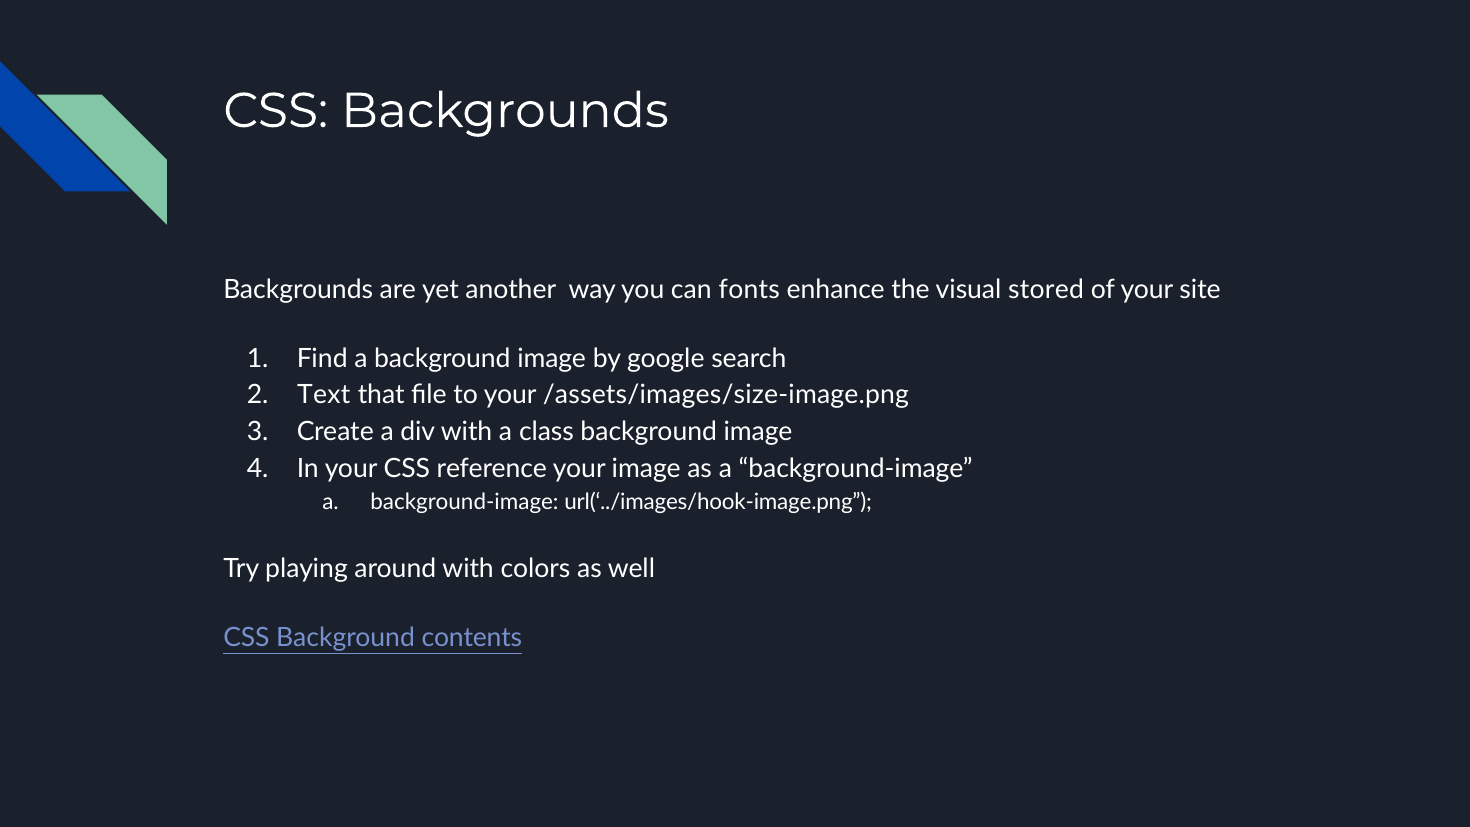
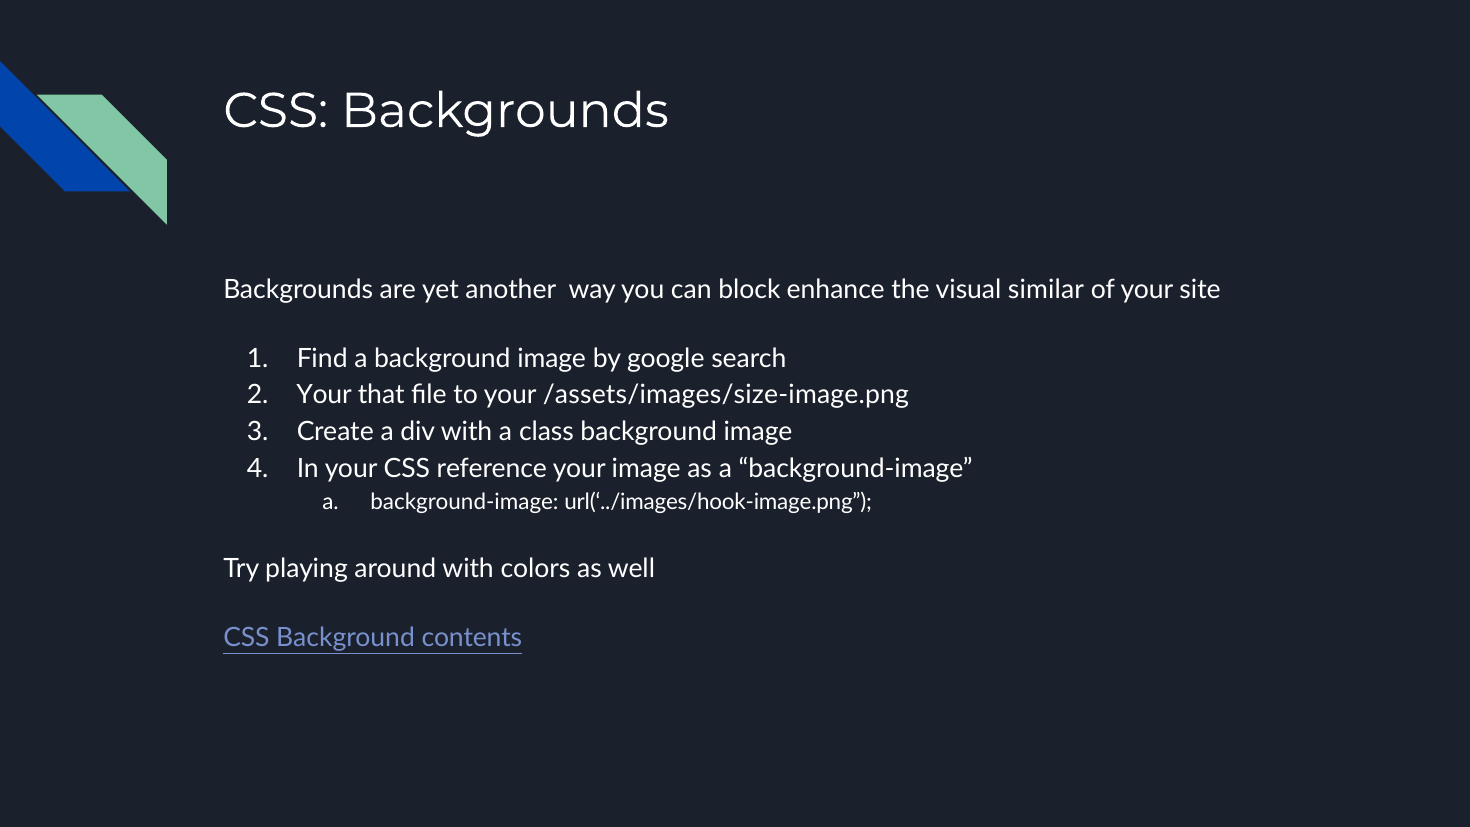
fonts: fonts -> block
stored: stored -> similar
Text at (324, 395): Text -> Your
